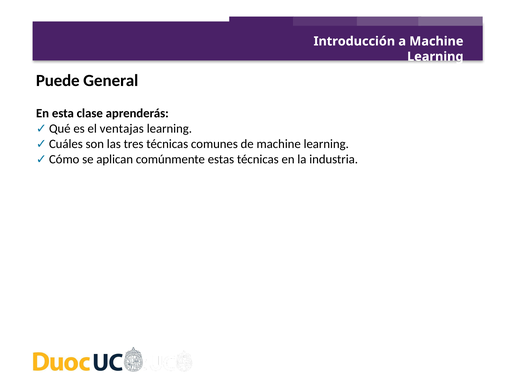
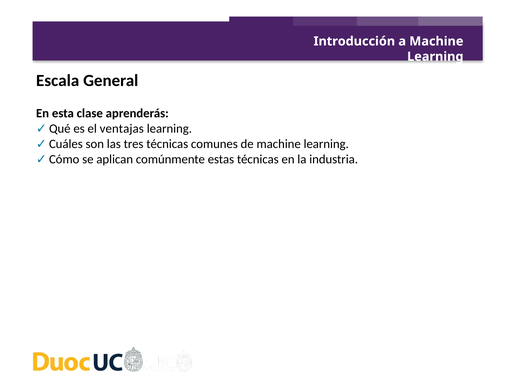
Puede: Puede -> Escala
